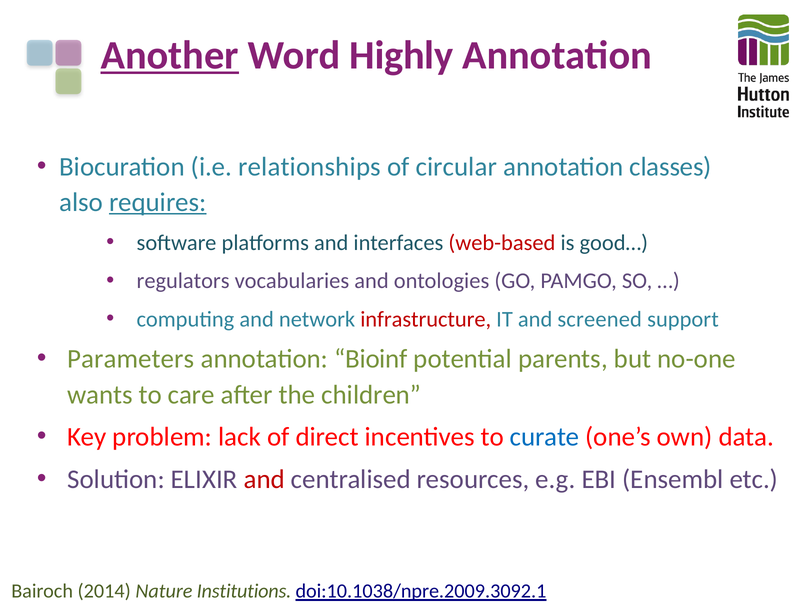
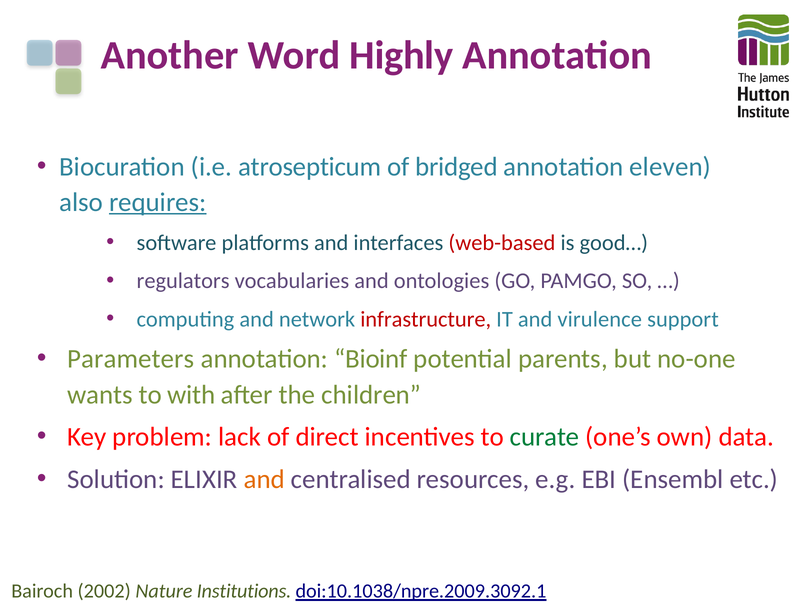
Another underline: present -> none
relationships: relationships -> atrosepticum
circular: circular -> bridged
classes: classes -> eleven
screened: screened -> virulence
care: care -> with
curate colour: blue -> green
and at (264, 480) colour: red -> orange
2014: 2014 -> 2002
